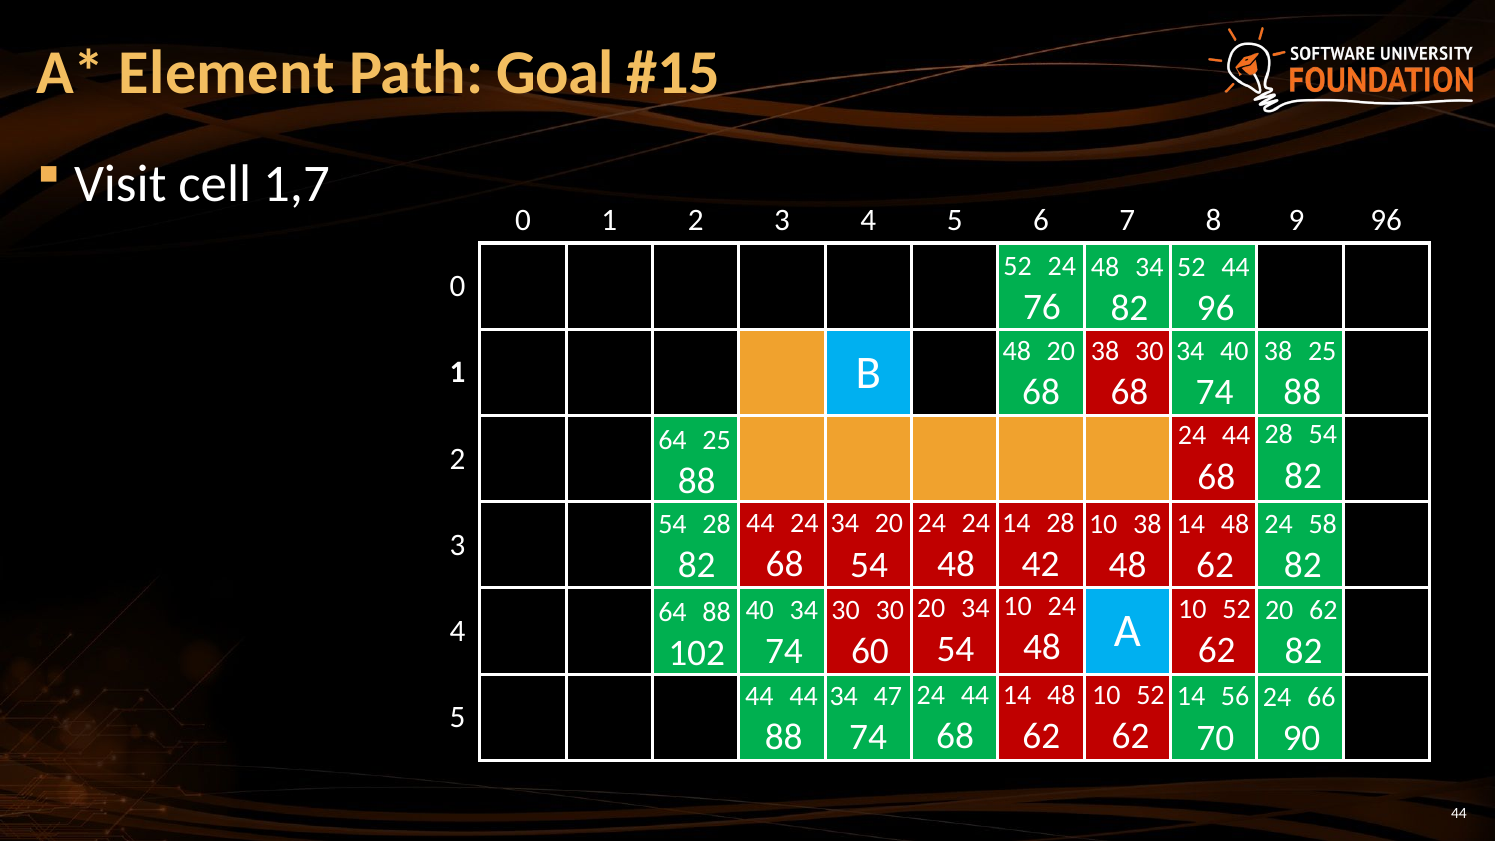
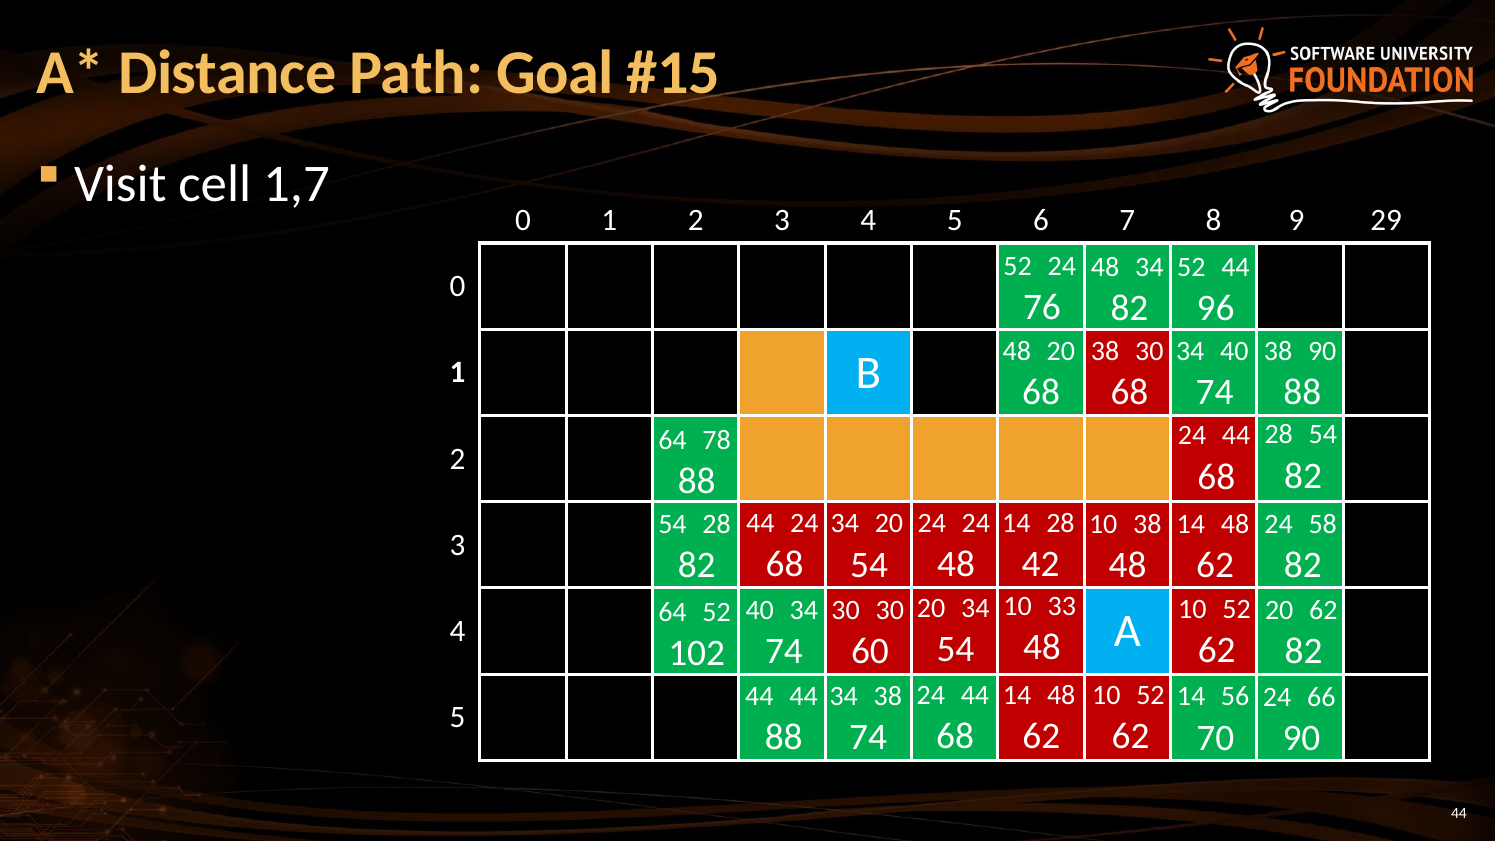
Element: Element -> Distance
9 96: 96 -> 29
38 25: 25 -> 90
64 25: 25 -> 78
10 24: 24 -> 33
64 88: 88 -> 52
34 47: 47 -> 38
